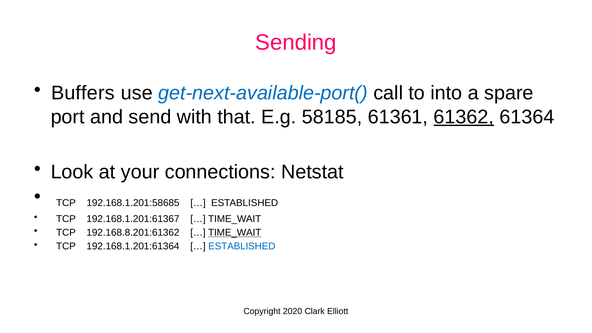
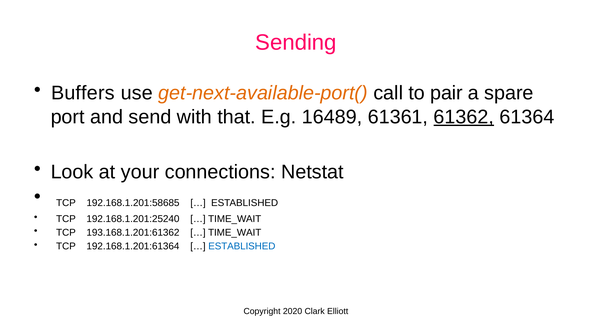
get-next-available-port( colour: blue -> orange
into: into -> pair
58185: 58185 -> 16489
192.168.1.201:61367: 192.168.1.201:61367 -> 192.168.1.201:25240
192.168.8.201:61362: 192.168.8.201:61362 -> 193.168.1.201:61362
TIME_WAIT at (235, 233) underline: present -> none
